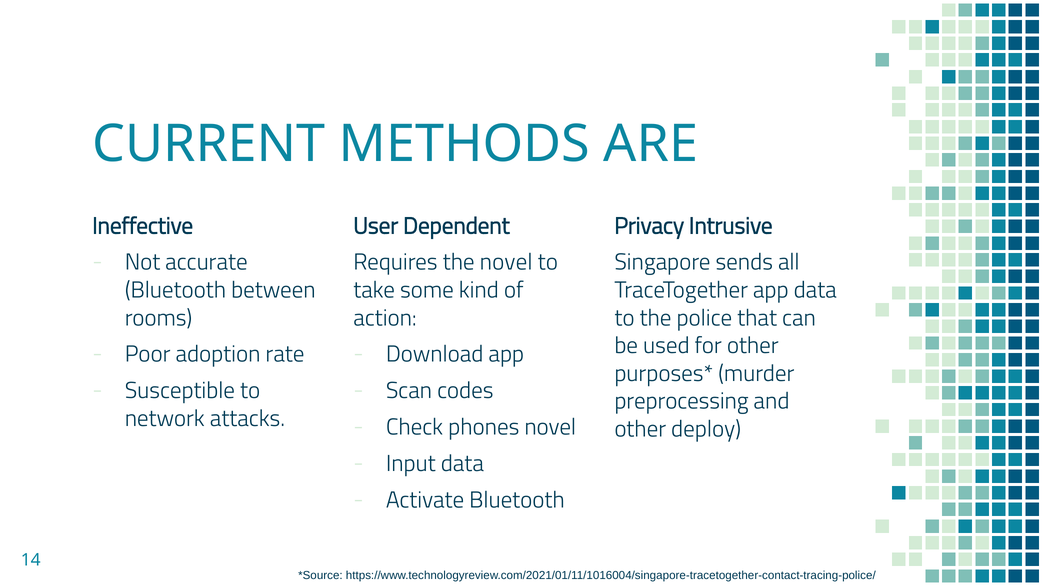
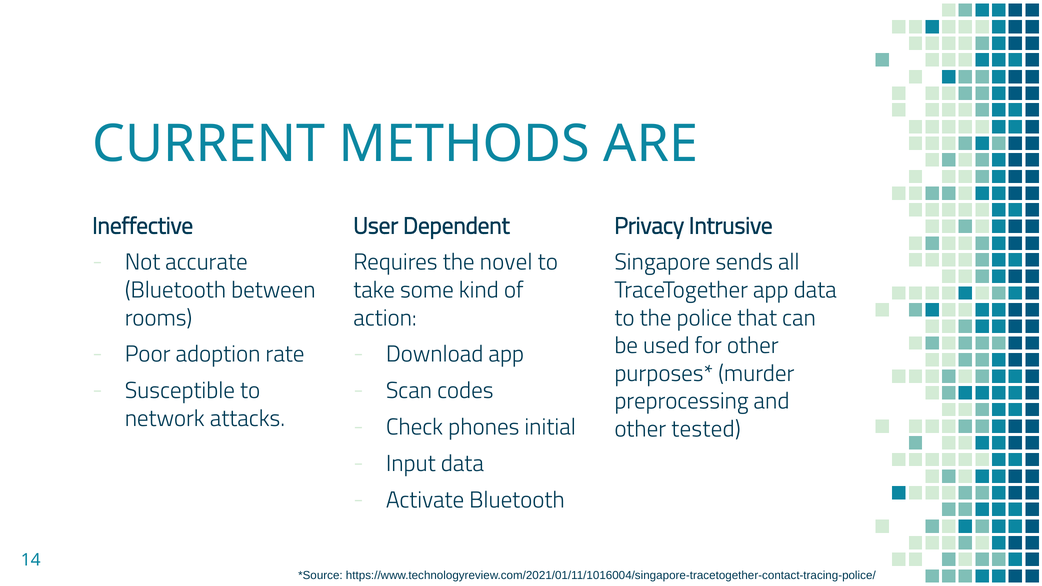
phones novel: novel -> initial
deploy: deploy -> tested
